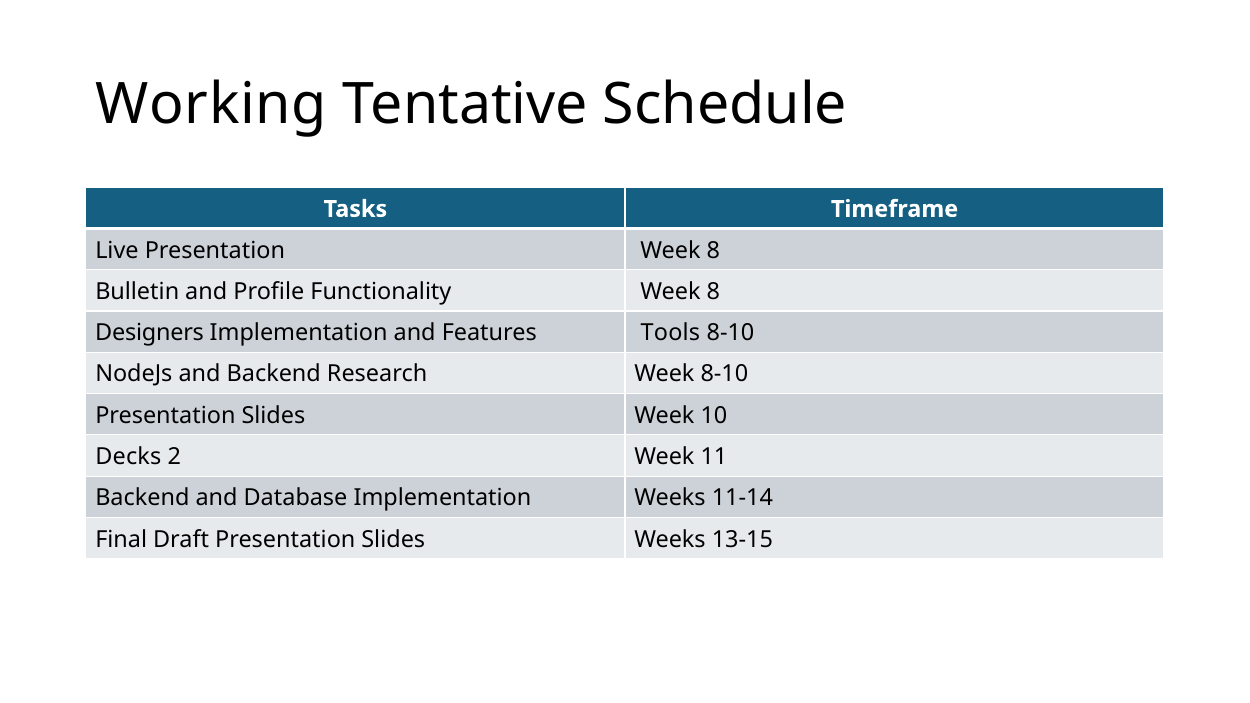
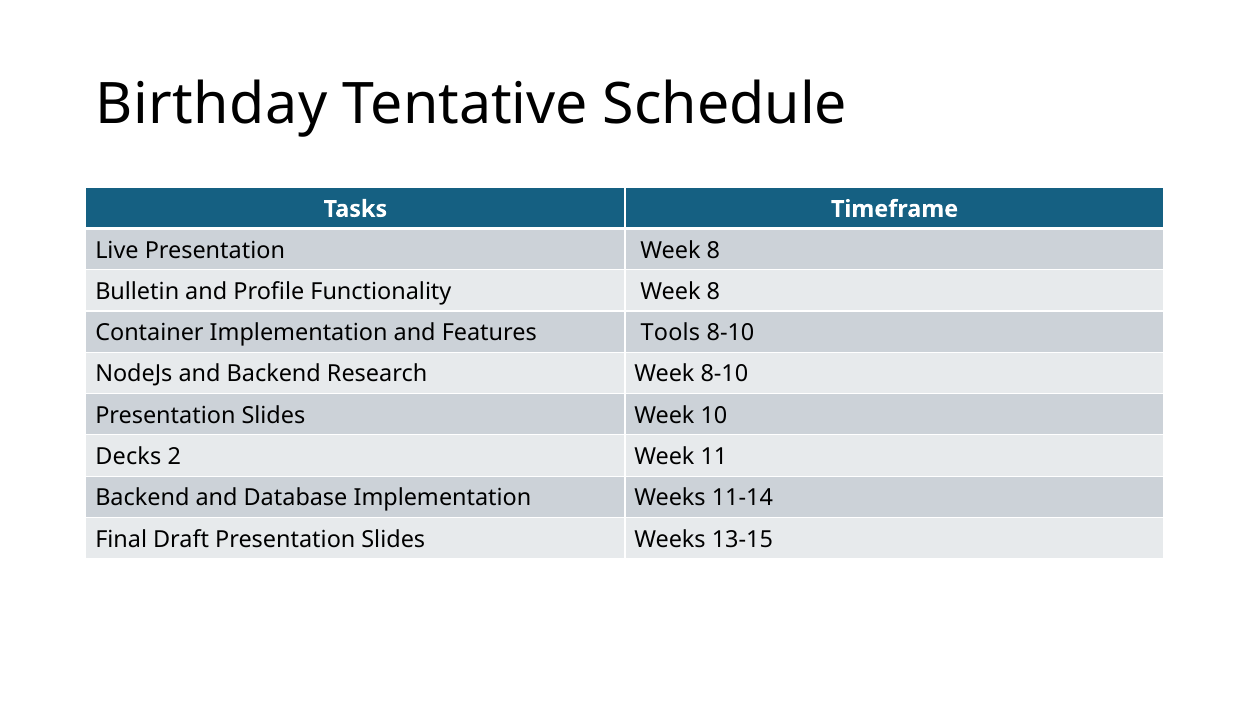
Working: Working -> Birthday
Designers: Designers -> Container
